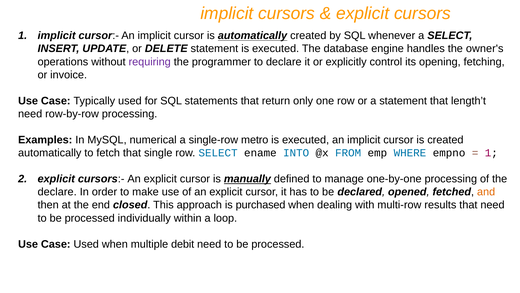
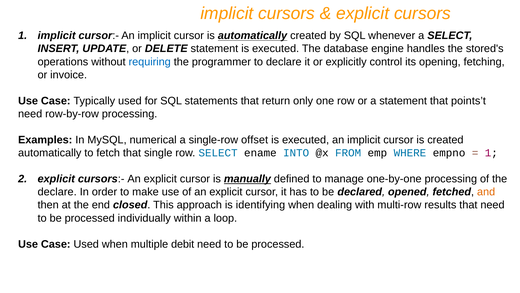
owner's: owner's -> stored's
requiring colour: purple -> blue
length’t: length’t -> points’t
metro: metro -> offset
purchased: purchased -> identifying
